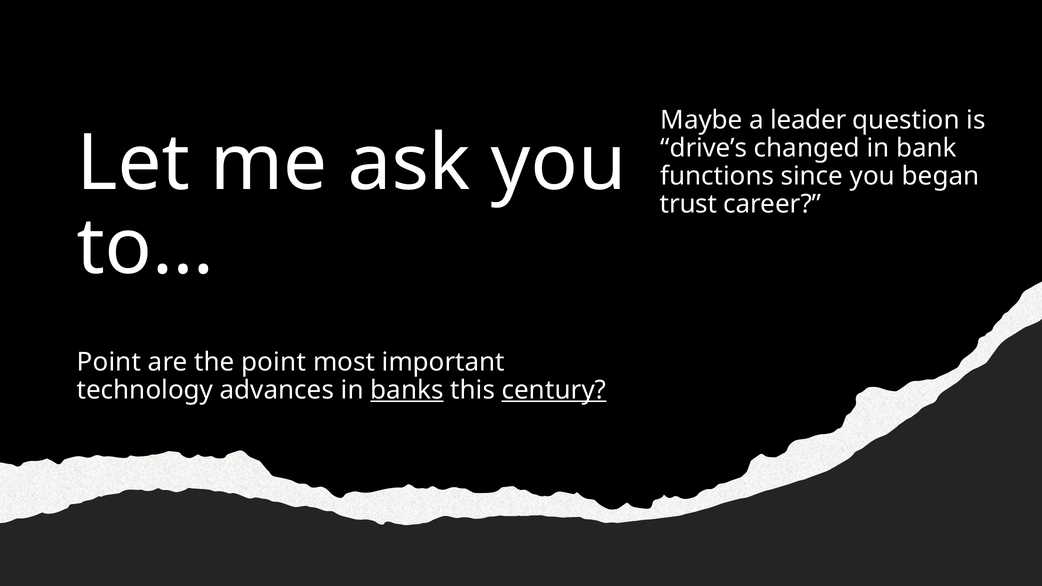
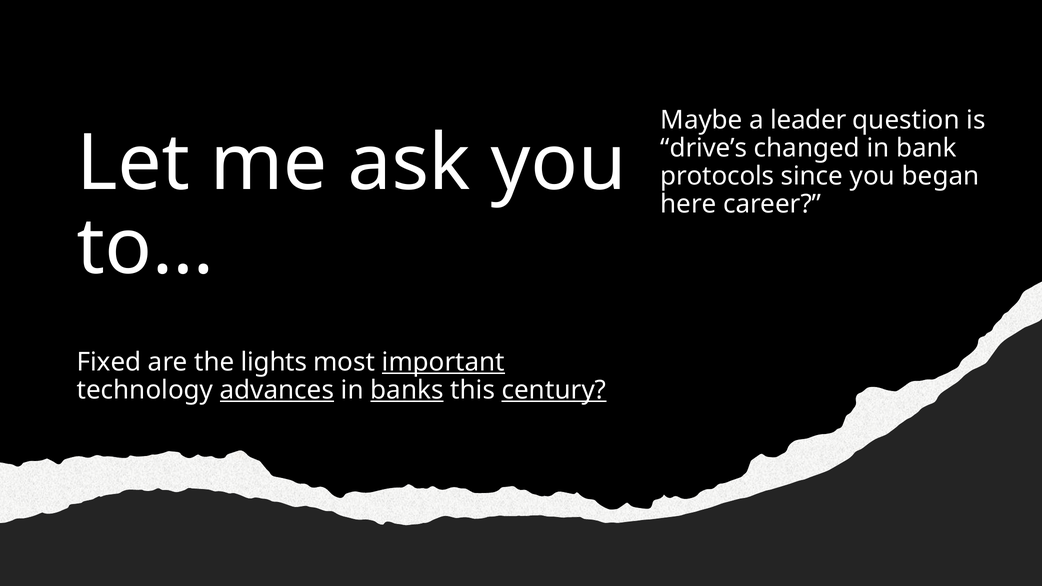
functions: functions -> protocols
trust: trust -> here
Point at (109, 362): Point -> Fixed
the point: point -> lights
important underline: none -> present
advances underline: none -> present
